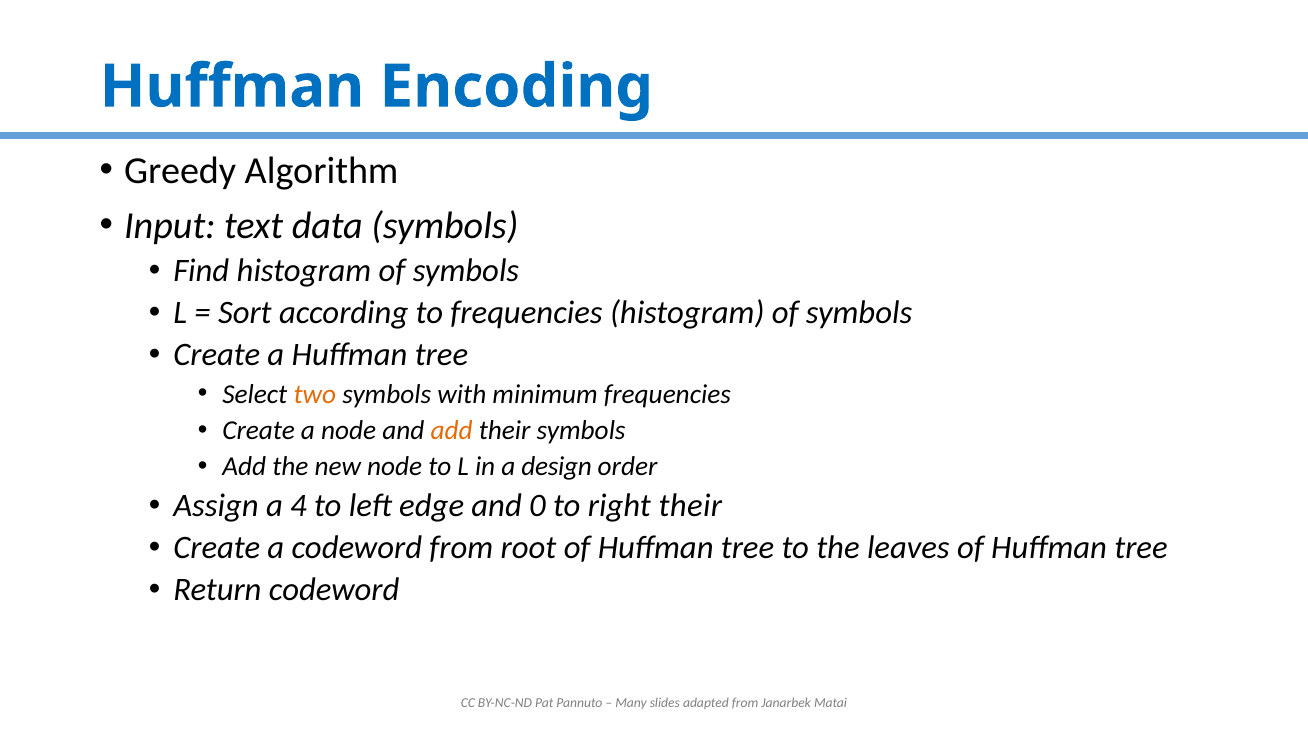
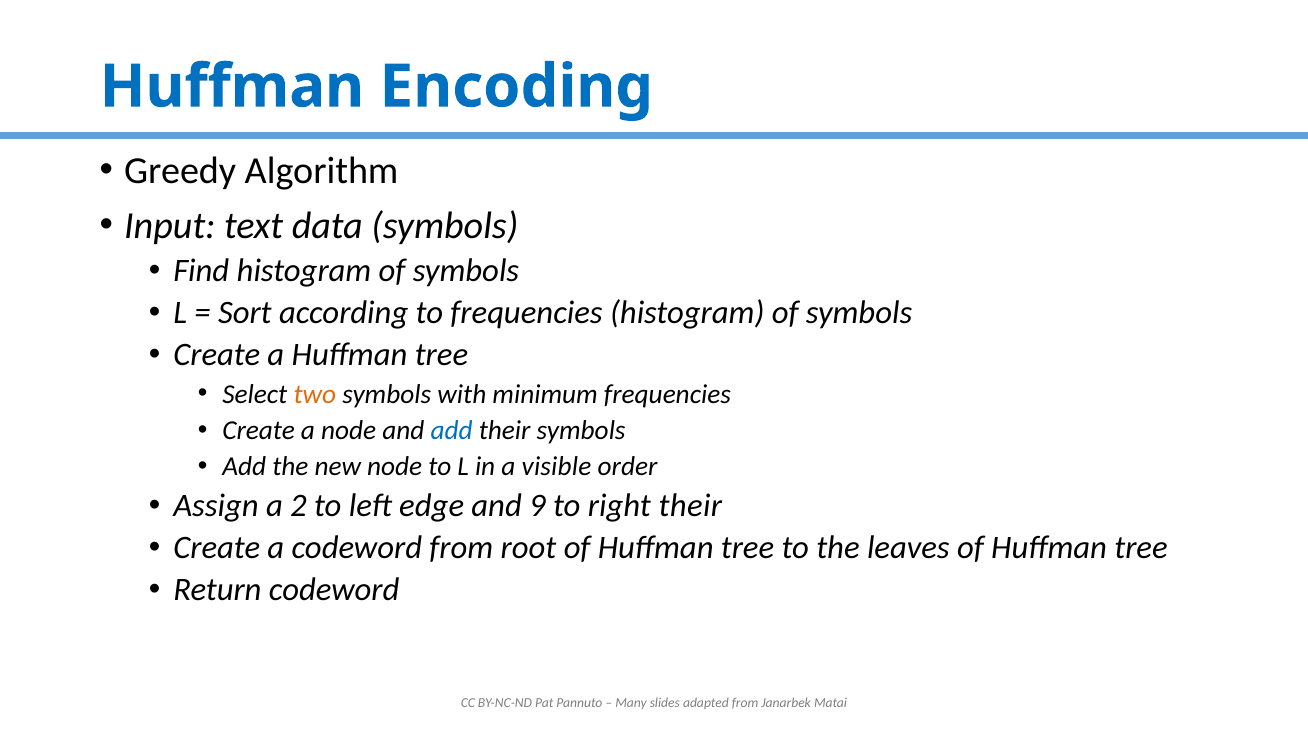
add at (452, 430) colour: orange -> blue
design: design -> visible
4: 4 -> 2
0: 0 -> 9
